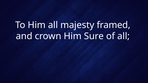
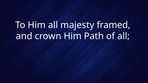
Sure: Sure -> Path
